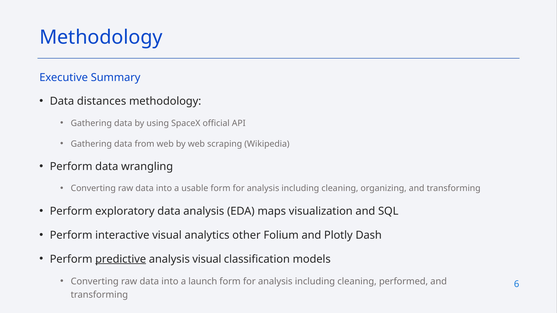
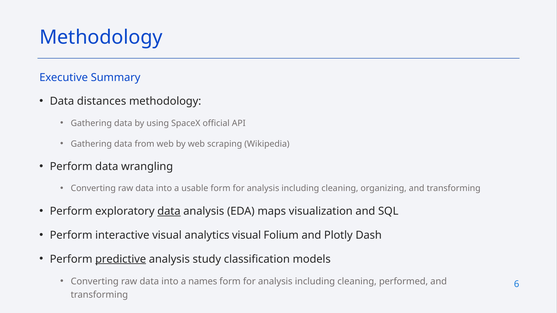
data at (169, 211) underline: none -> present
analytics other: other -> visual
analysis visual: visual -> study
launch: launch -> names
